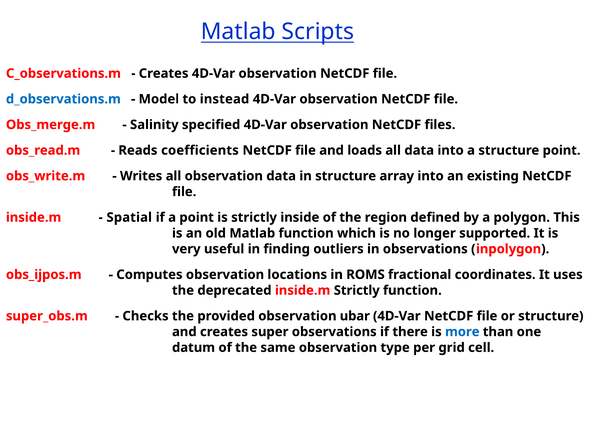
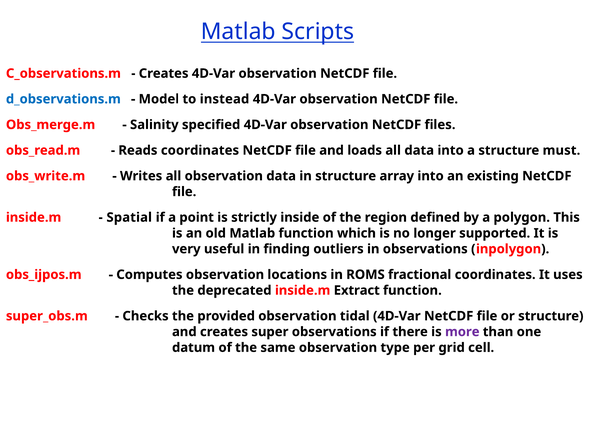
Reads coefficients: coefficients -> coordinates
structure point: point -> must
inside.m Strictly: Strictly -> Extract
ubar: ubar -> tidal
more colour: blue -> purple
